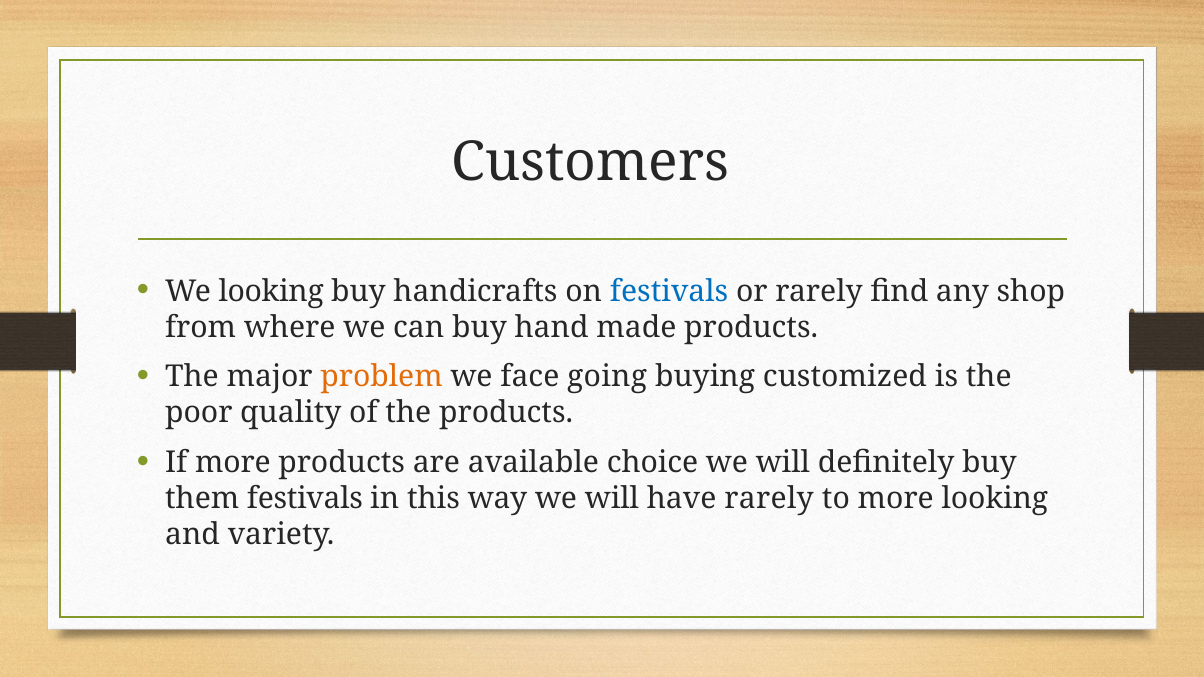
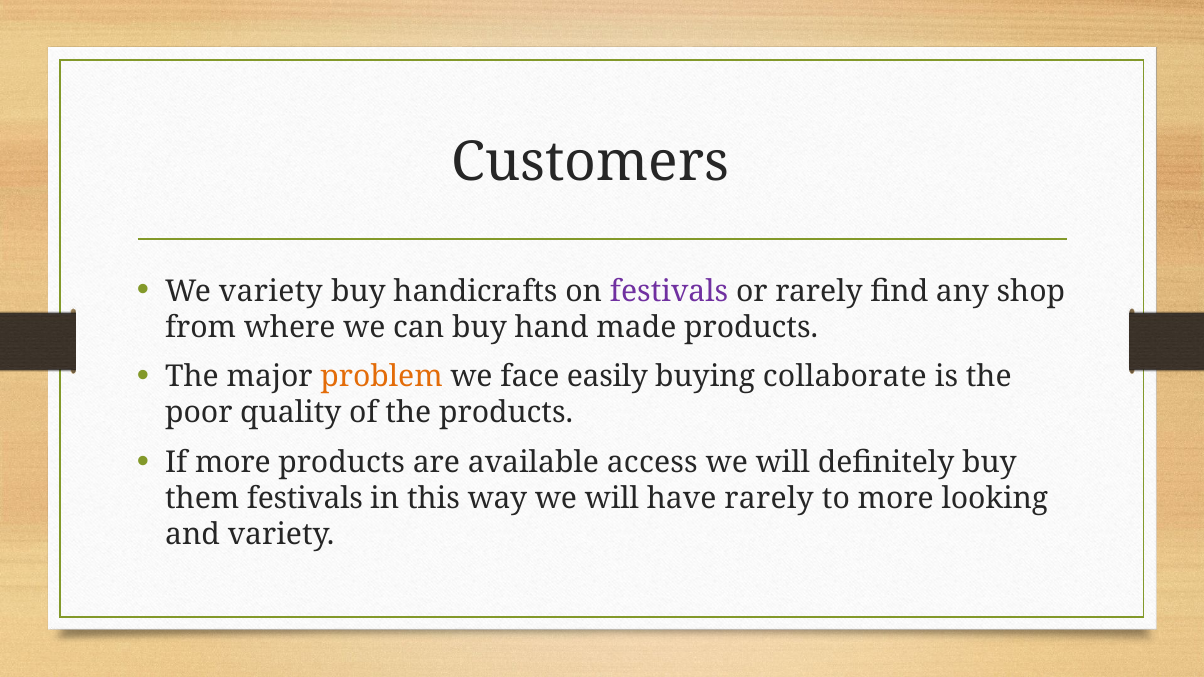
We looking: looking -> variety
festivals at (669, 291) colour: blue -> purple
going: going -> easily
customized: customized -> collaborate
choice: choice -> access
